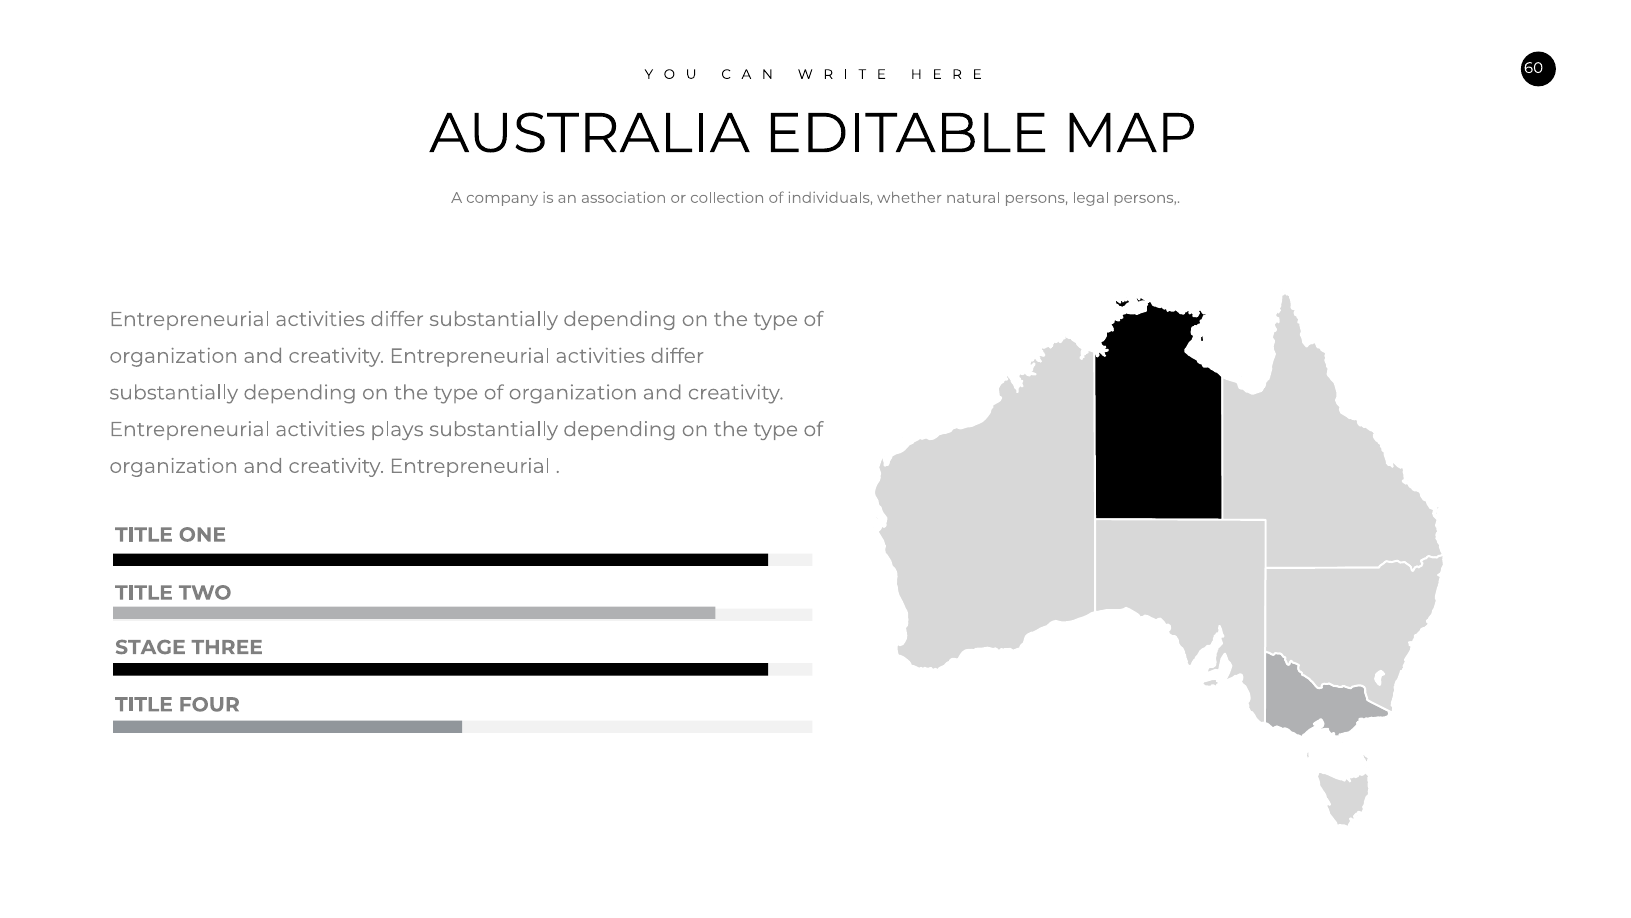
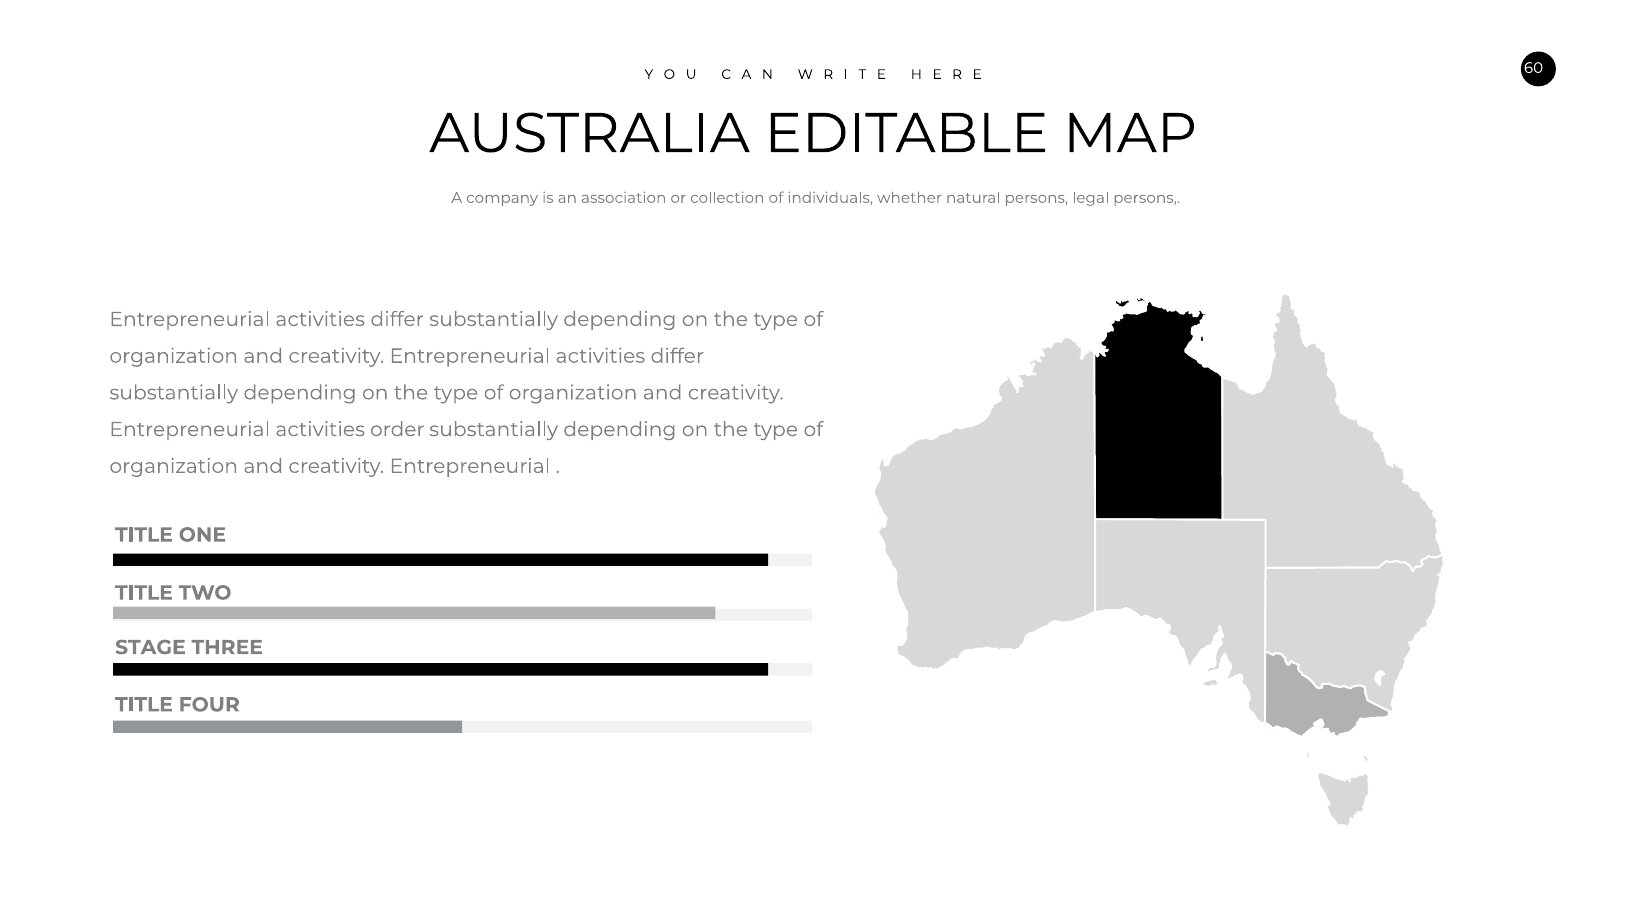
plays: plays -> order
